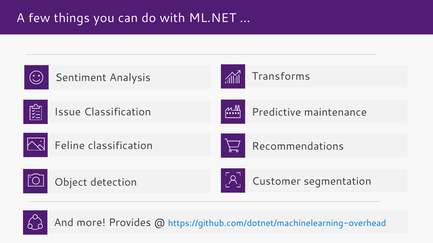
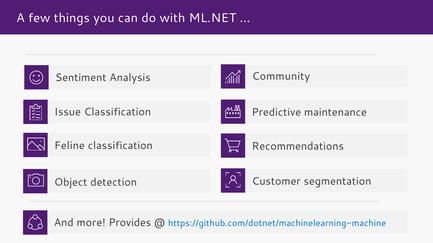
Transforms: Transforms -> Community
https://github.com/dotnet/machinelearning-overhead: https://github.com/dotnet/machinelearning-overhead -> https://github.com/dotnet/machinelearning-machine
